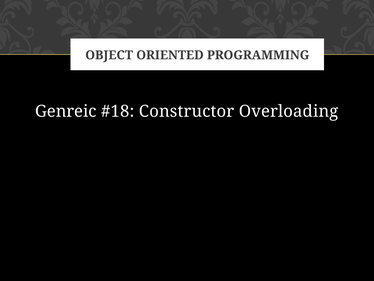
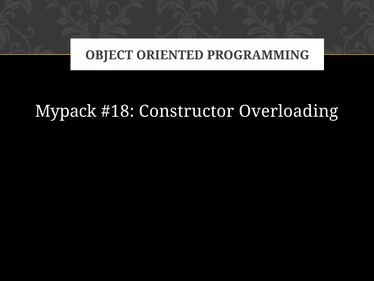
Genreic: Genreic -> Mypack
